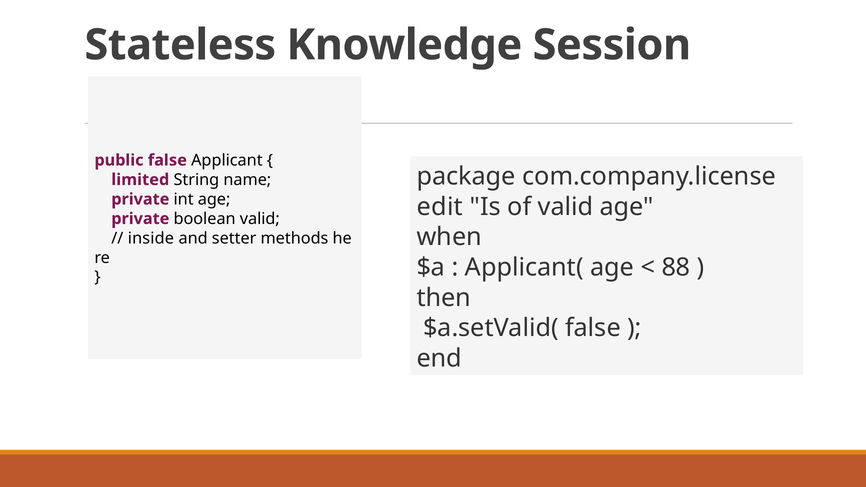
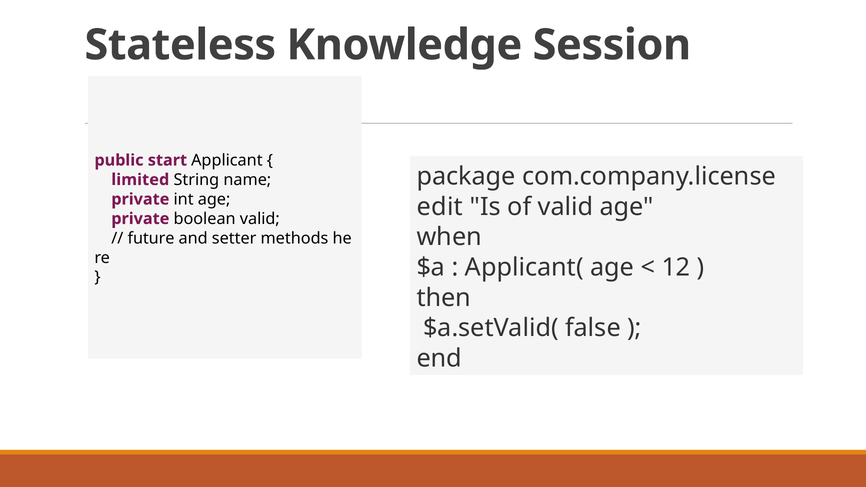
public false: false -> start
inside: inside -> future
88: 88 -> 12
